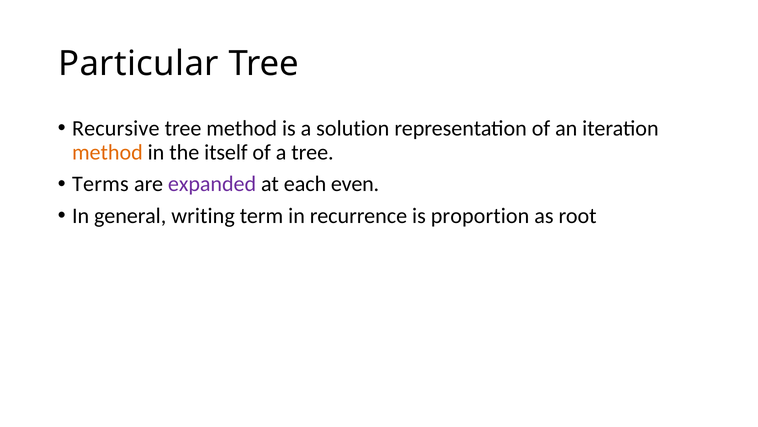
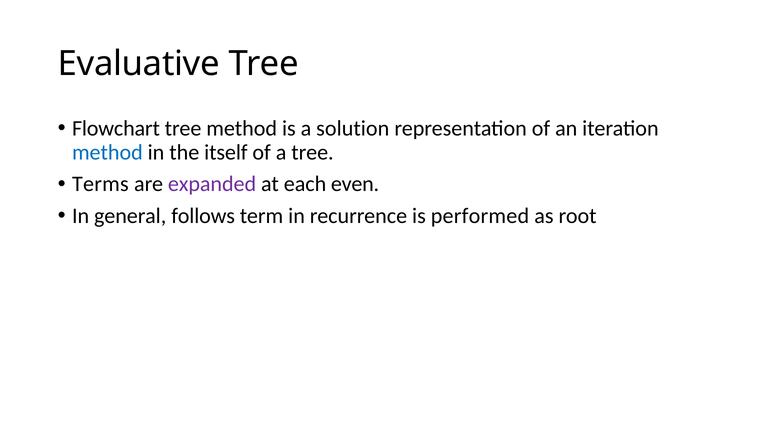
Particular: Particular -> Evaluative
Recursive: Recursive -> Flowchart
method at (107, 152) colour: orange -> blue
writing: writing -> follows
proportion: proportion -> performed
